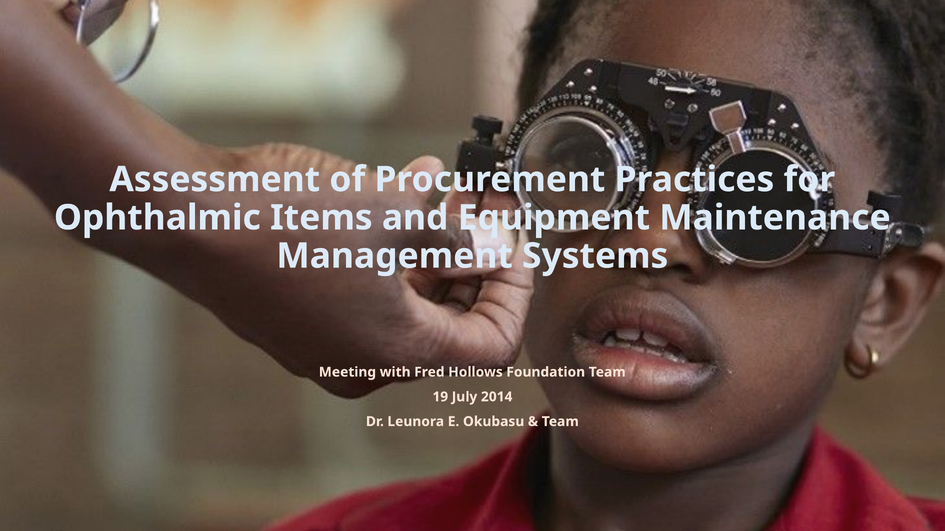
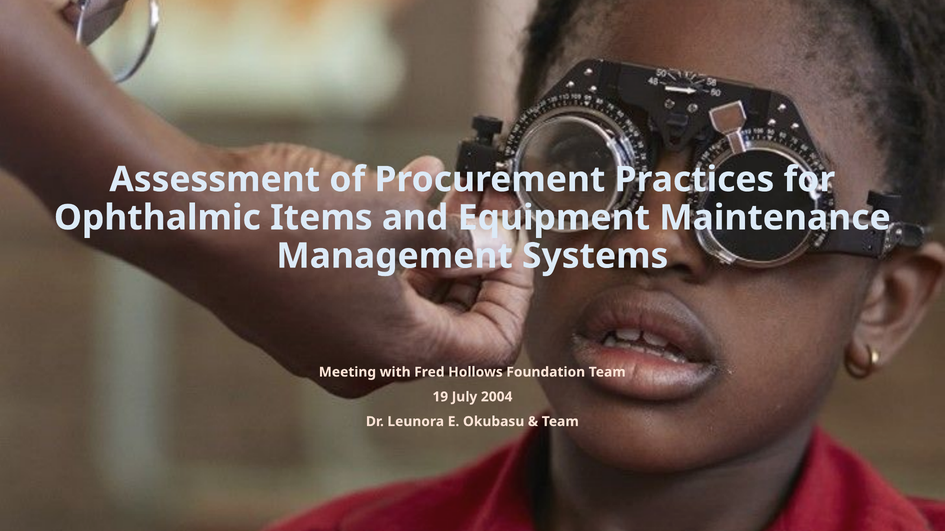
2014: 2014 -> 2004
